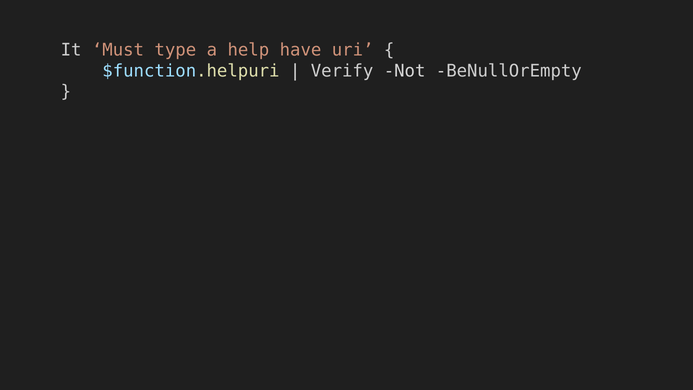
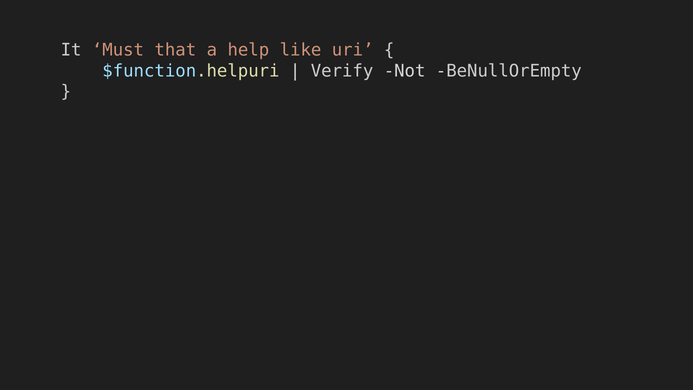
type: type -> that
have: have -> like
